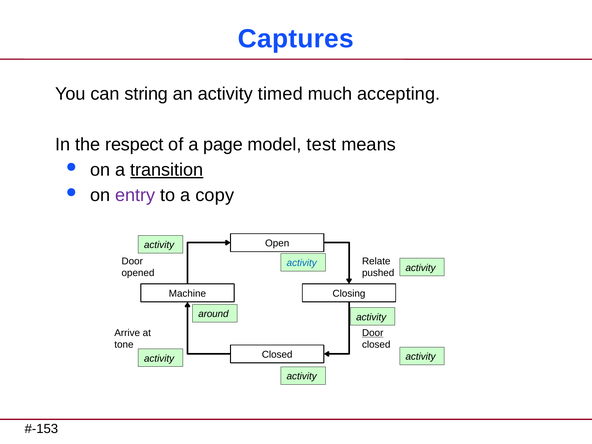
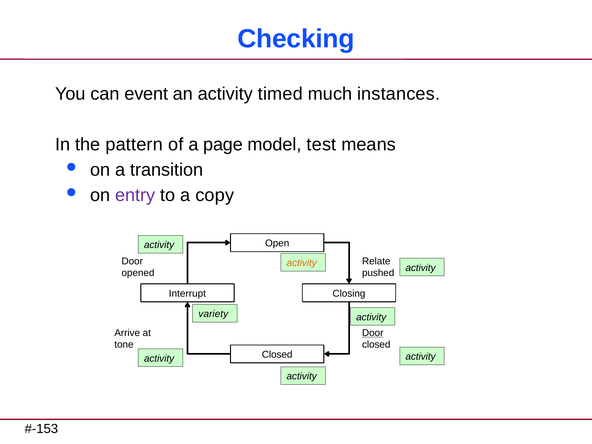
Captures: Captures -> Checking
string: string -> event
accepting: accepting -> instances
respect: respect -> pattern
transition underline: present -> none
activity at (302, 263) colour: blue -> orange
Machine: Machine -> Interrupt
around: around -> variety
